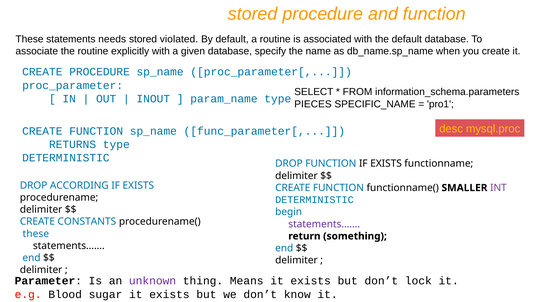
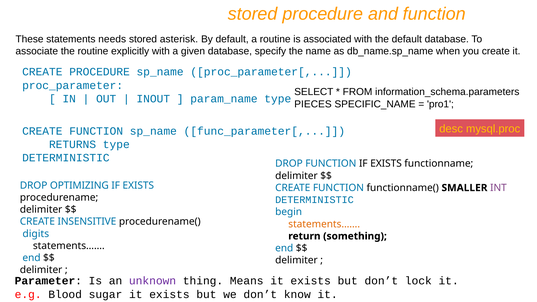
violated: violated -> asterisk
ACCORDING: ACCORDING -> OPTIMIZING
CONSTANTS: CONSTANTS -> INSENSITIVE
statements…… at (324, 224) colour: purple -> orange
these at (36, 234): these -> digits
